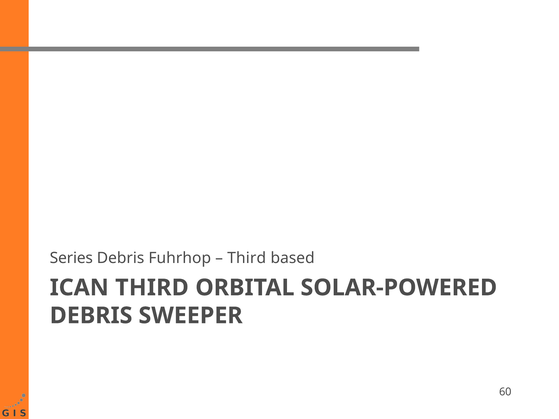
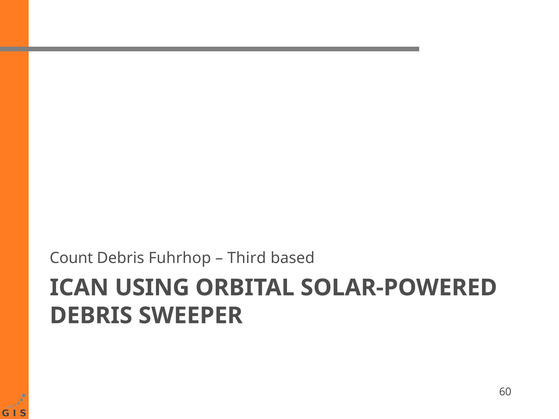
Series: Series -> Count
ICAN THIRD: THIRD -> USING
